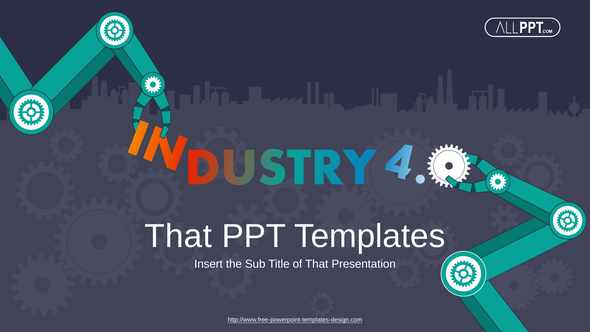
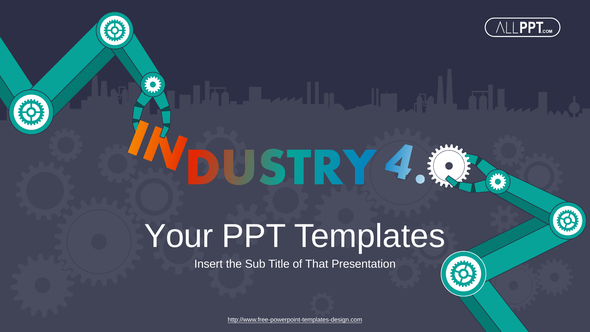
That at (178, 236): That -> Your
